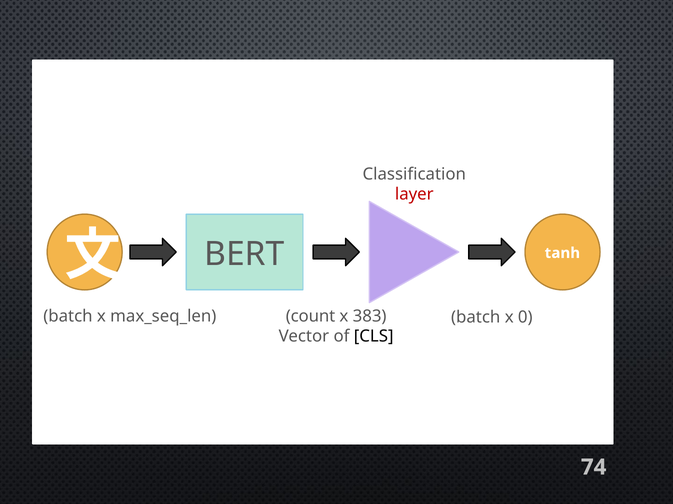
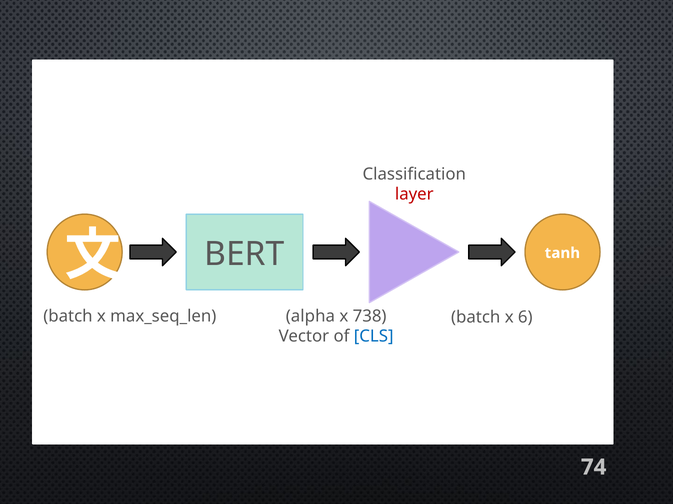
count: count -> alpha
383: 383 -> 738
0: 0 -> 6
CLS colour: black -> blue
